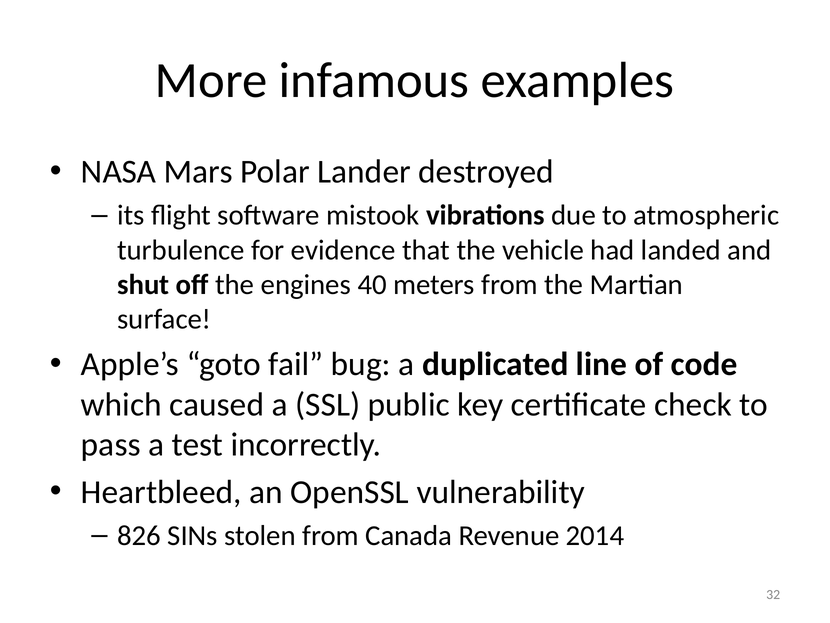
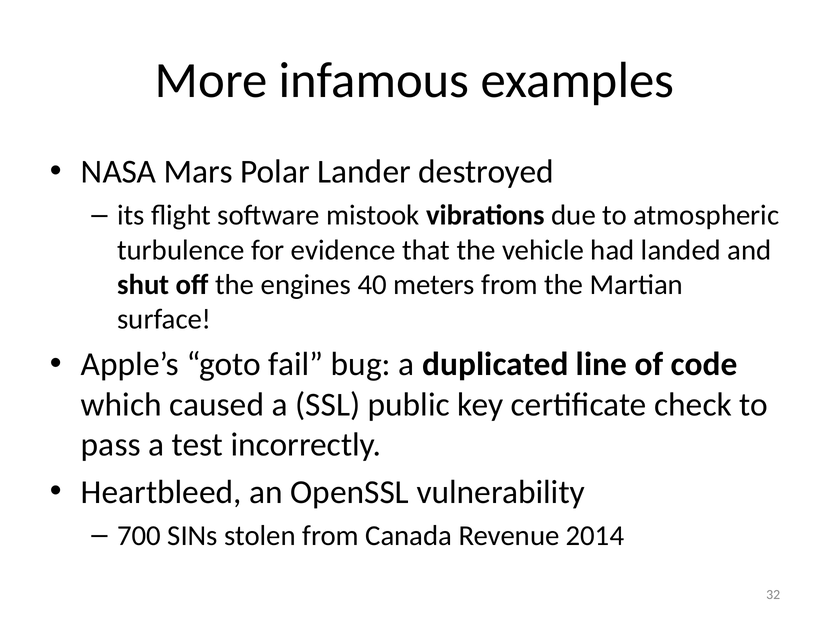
826: 826 -> 700
